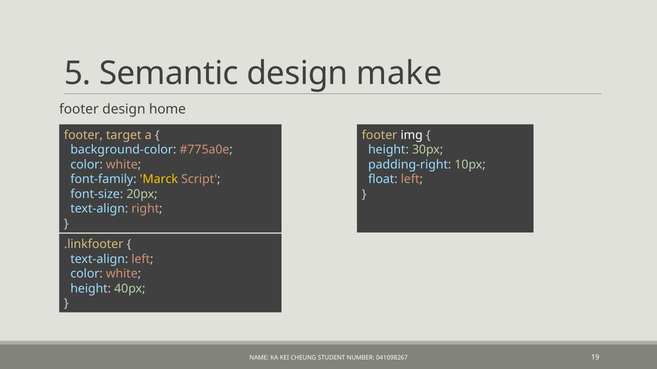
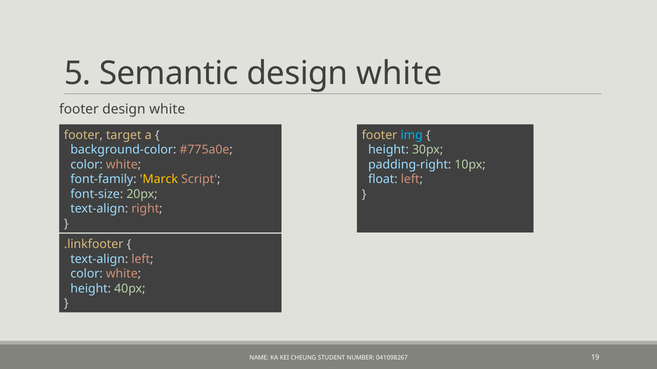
Semantic design make: make -> white
footer design home: home -> white
img colour: white -> light blue
